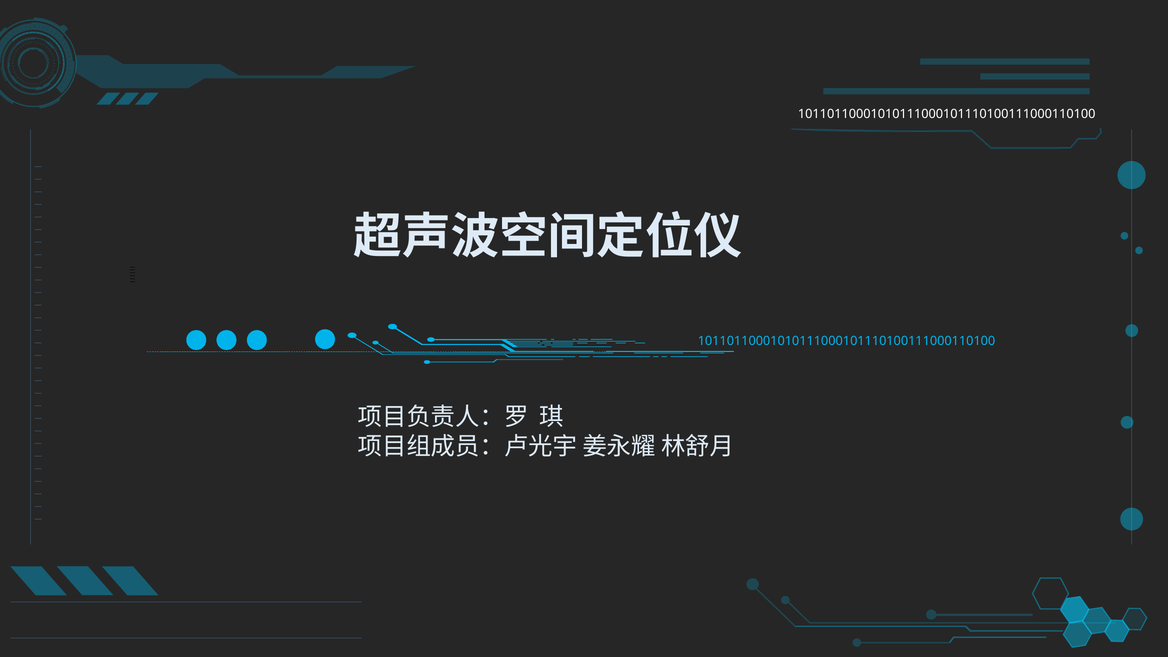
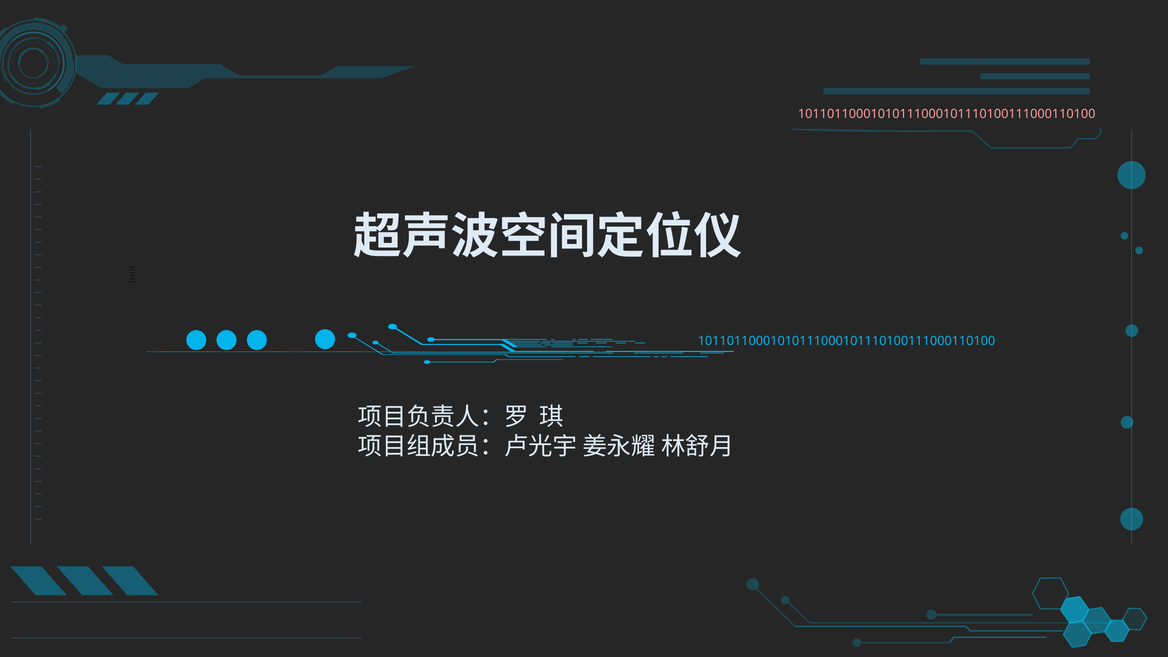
10110110001010111000101110100111000110100 at (947, 114) colour: white -> pink
